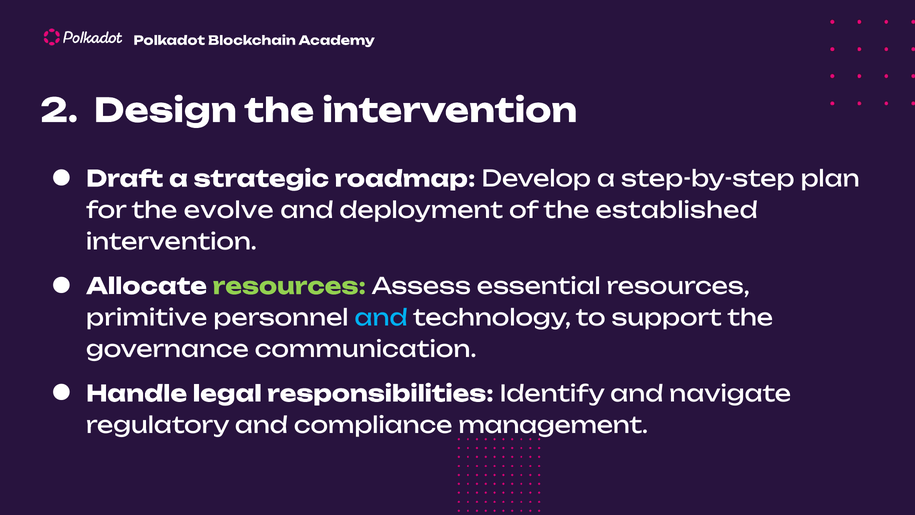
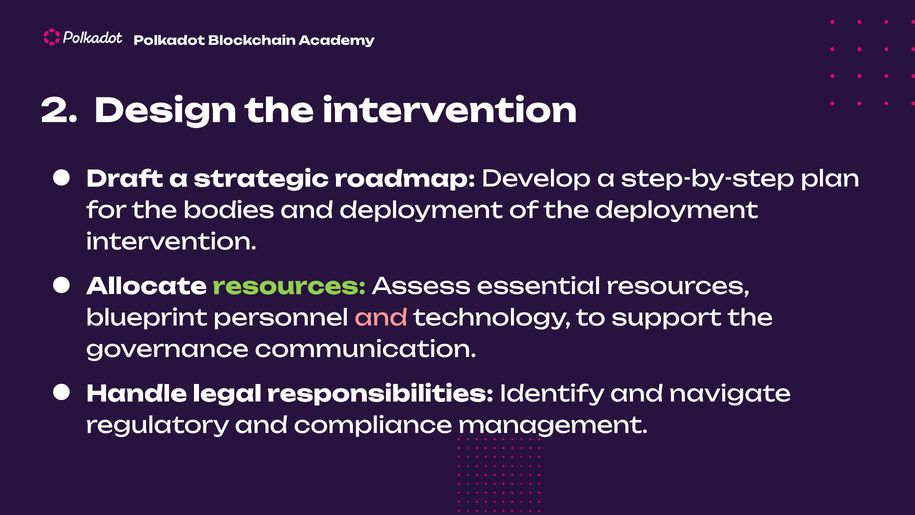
evolve: evolve -> bodies
the established: established -> deployment
primitive: primitive -> blueprint
and at (381, 318) colour: light blue -> pink
